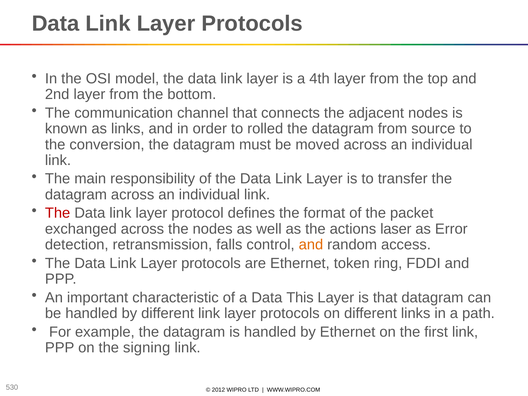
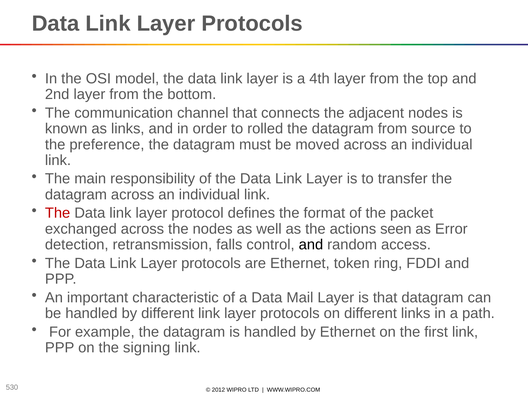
conversion: conversion -> preference
laser: laser -> seen
and at (311, 245) colour: orange -> black
This: This -> Mail
